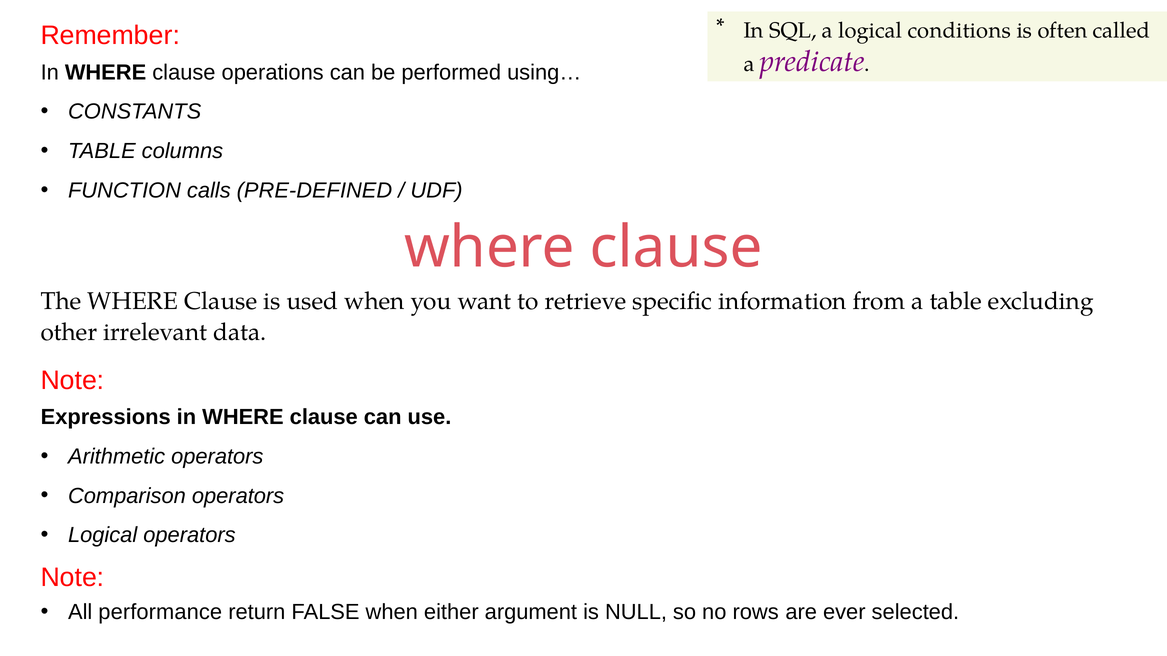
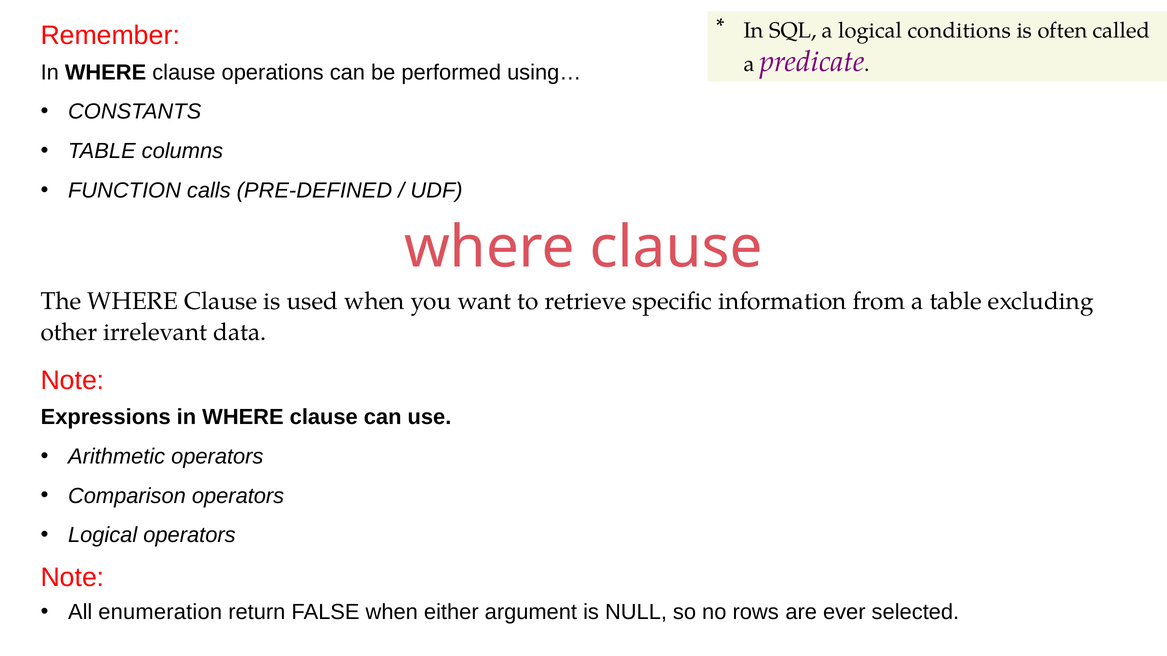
performance: performance -> enumeration
